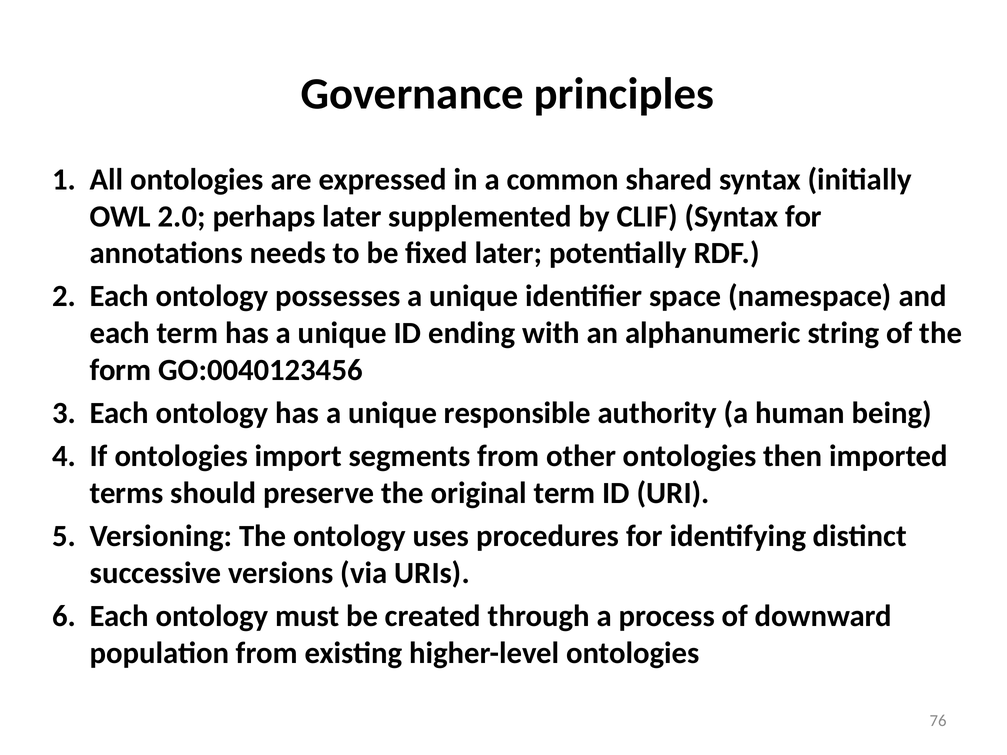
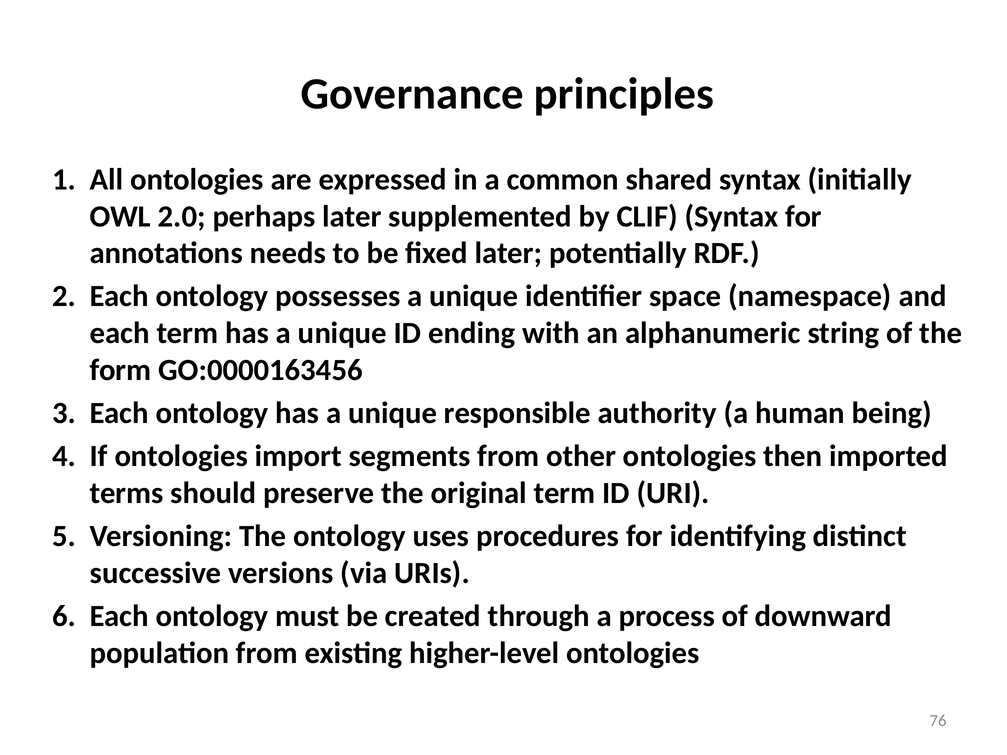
GO:0040123456: GO:0040123456 -> GO:0000163456
